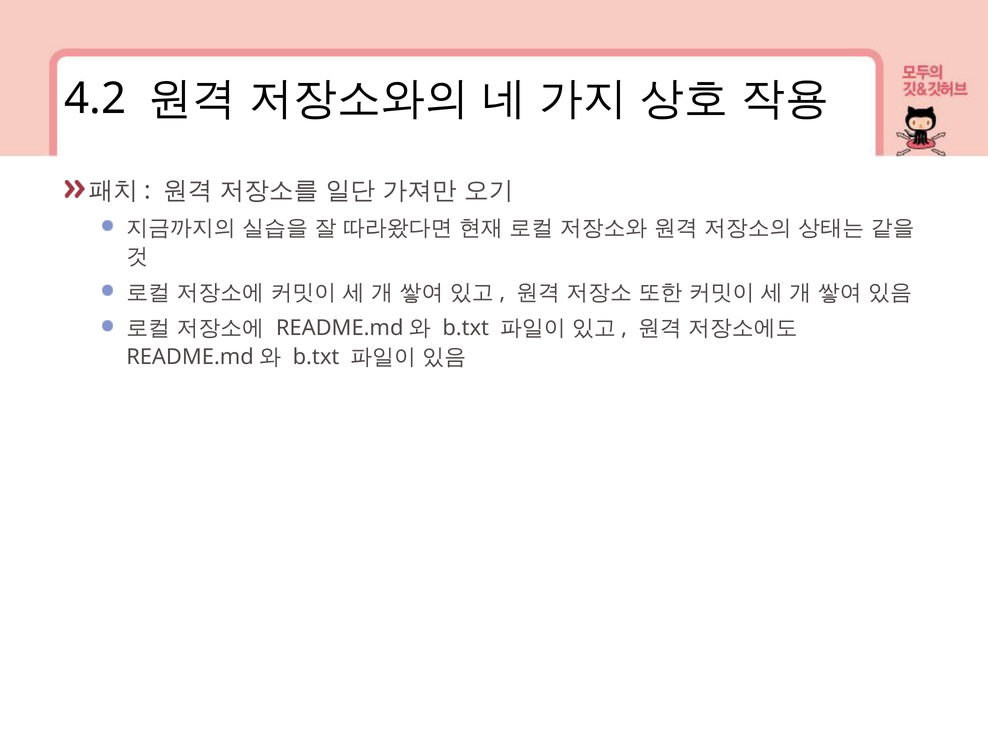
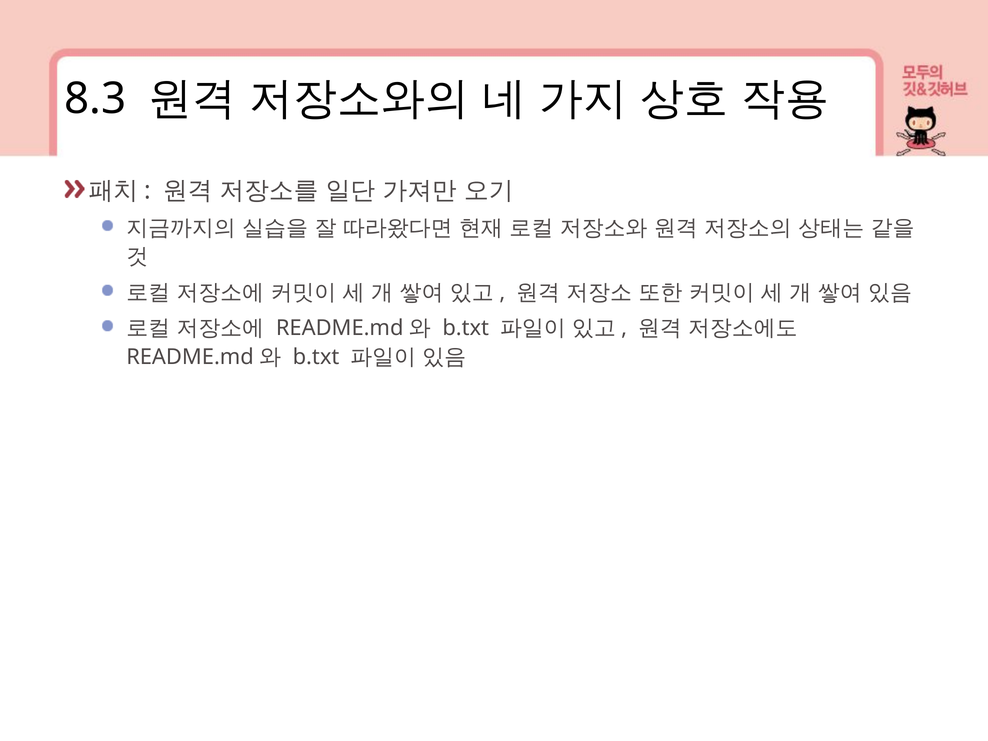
4.2: 4.2 -> 8.3
